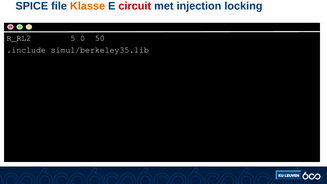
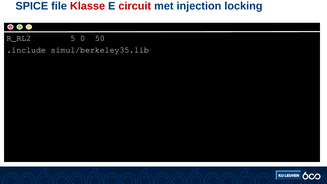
Klasse colour: orange -> red
